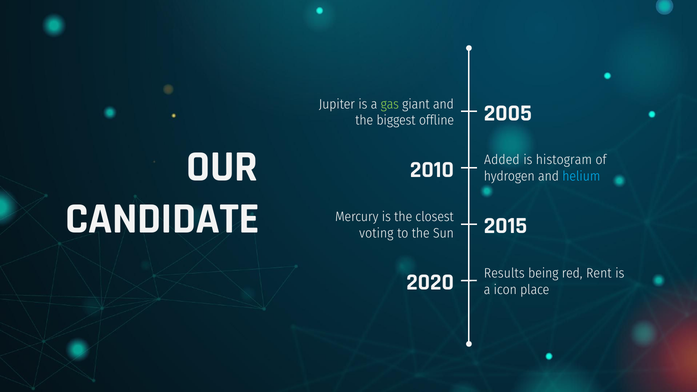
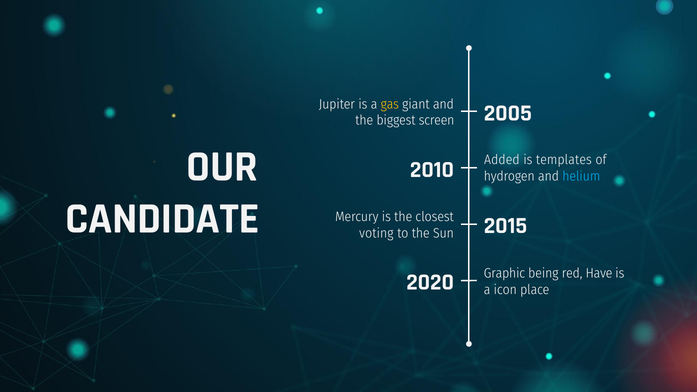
gas colour: light green -> yellow
offline: offline -> screen
histogram: histogram -> templates
Results: Results -> Graphic
Rent: Rent -> Have
